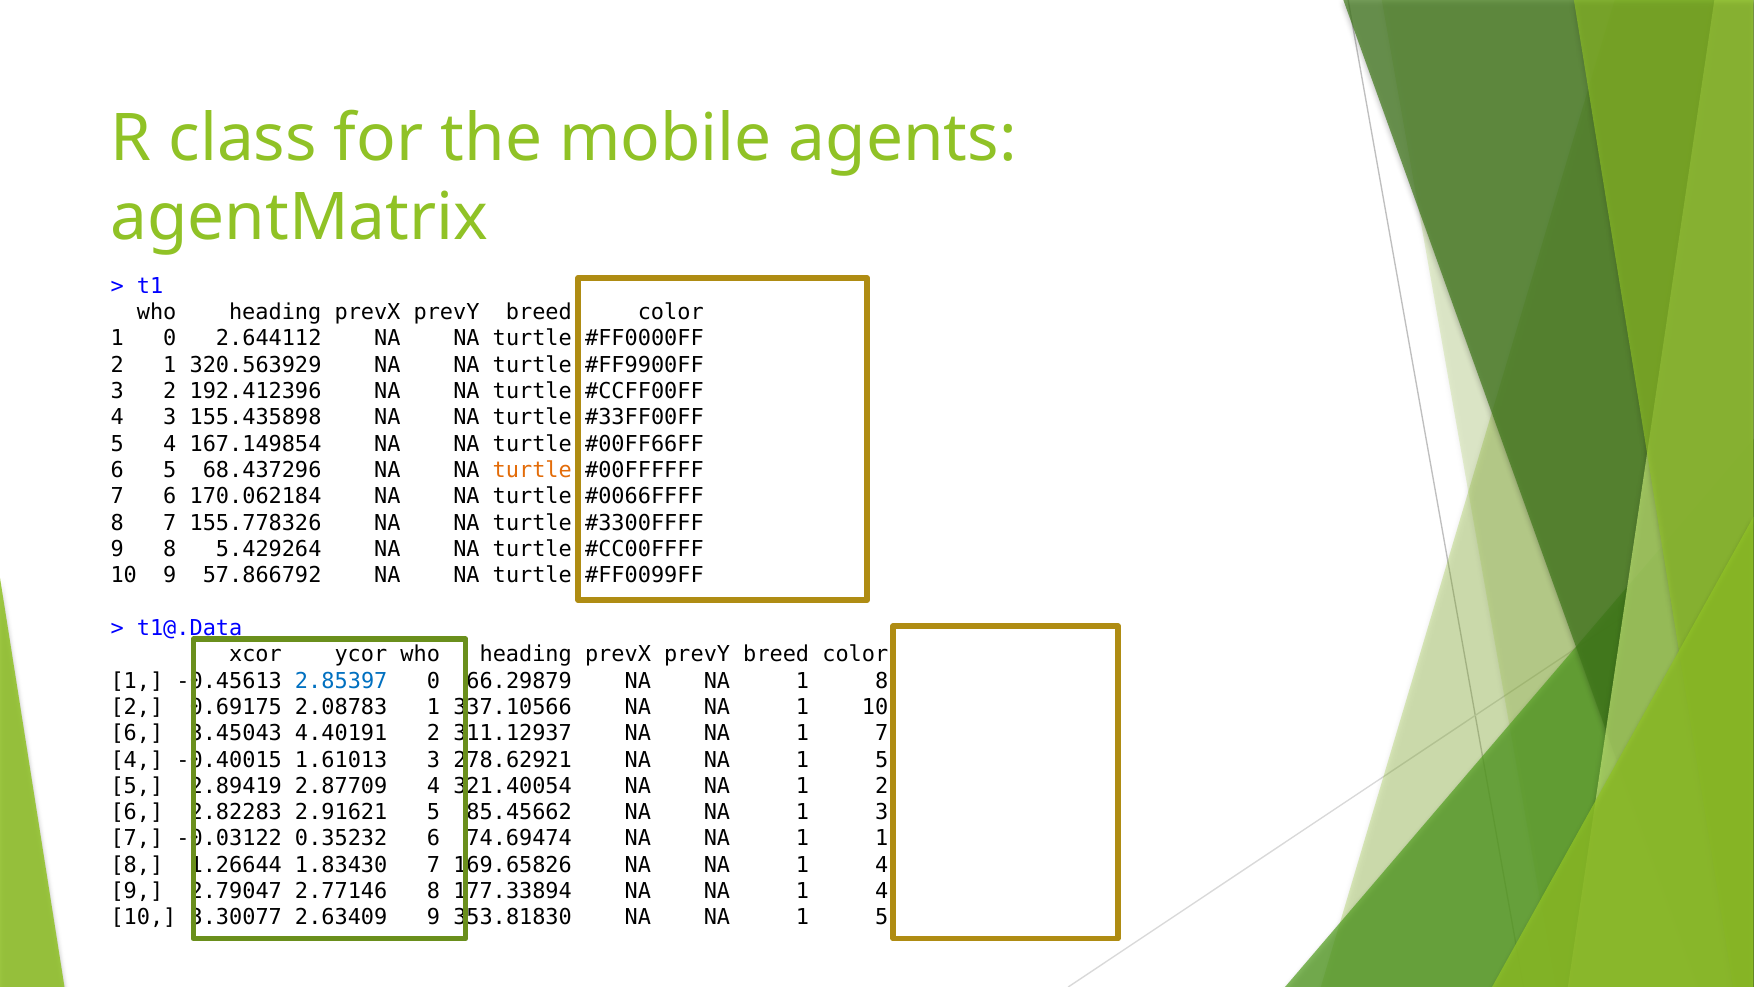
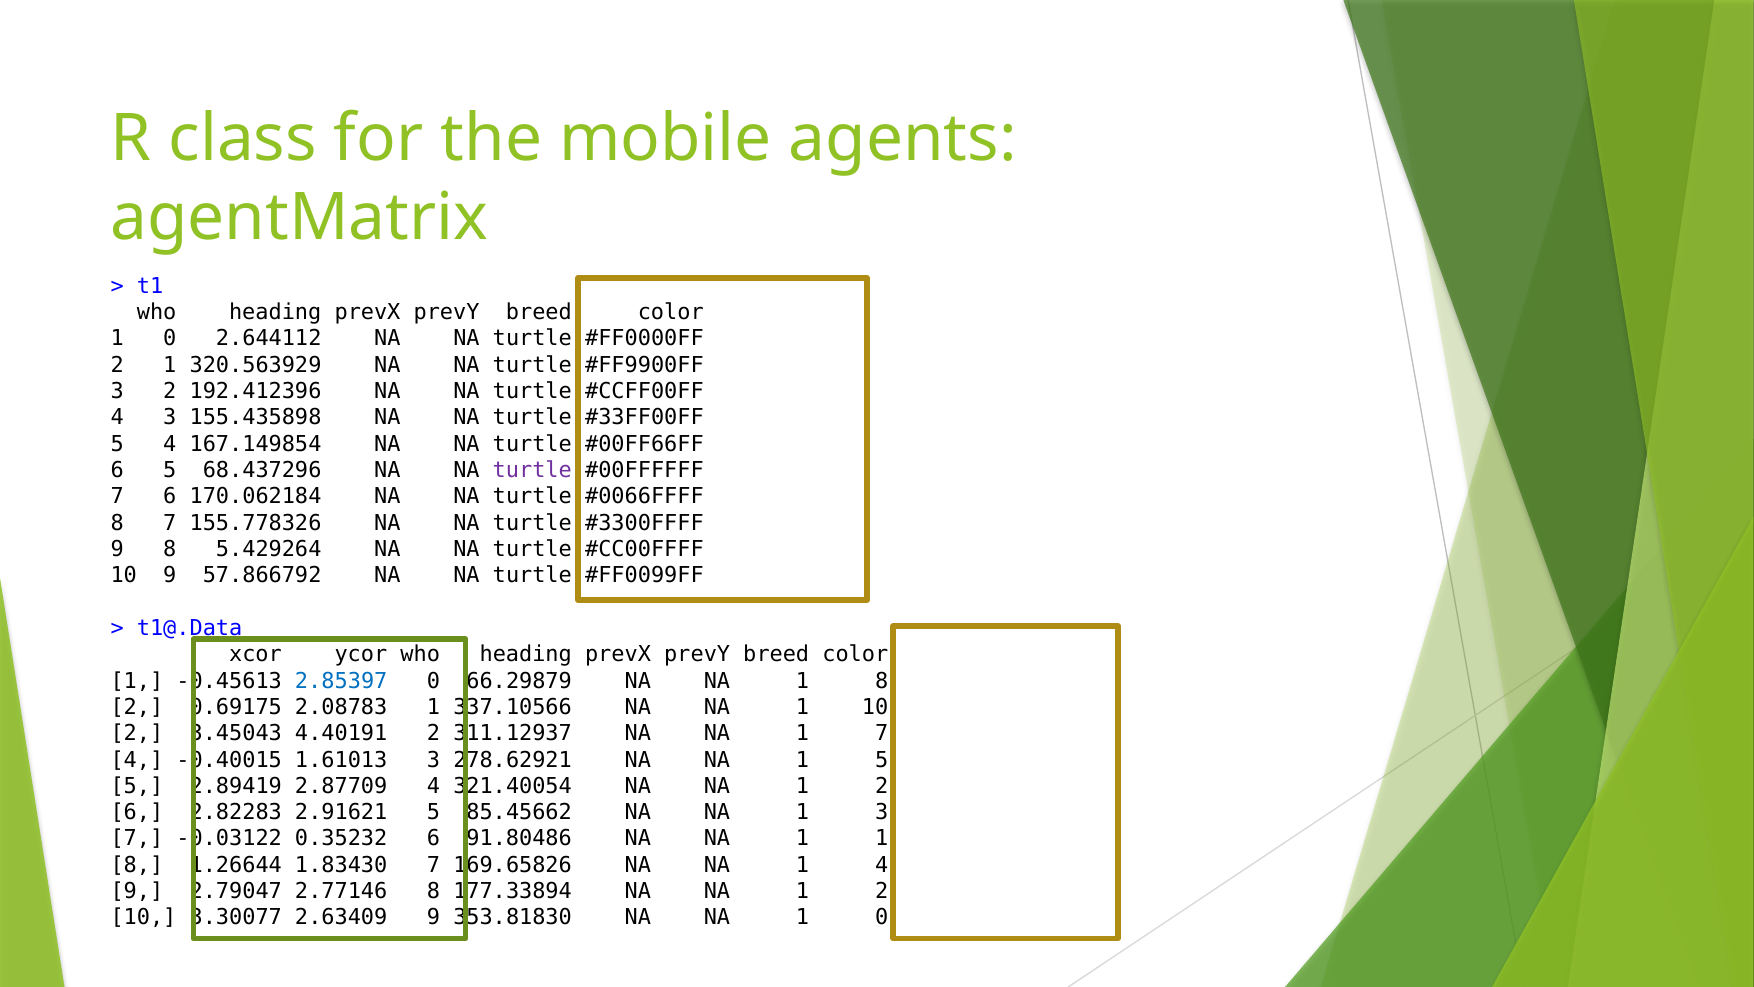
turtle at (532, 470) colour: orange -> purple
6 at (137, 733): 6 -> 2
74.69474: 74.69474 -> 91.80486
4 at (882, 891): 4 -> 2
5 at (882, 917): 5 -> 0
